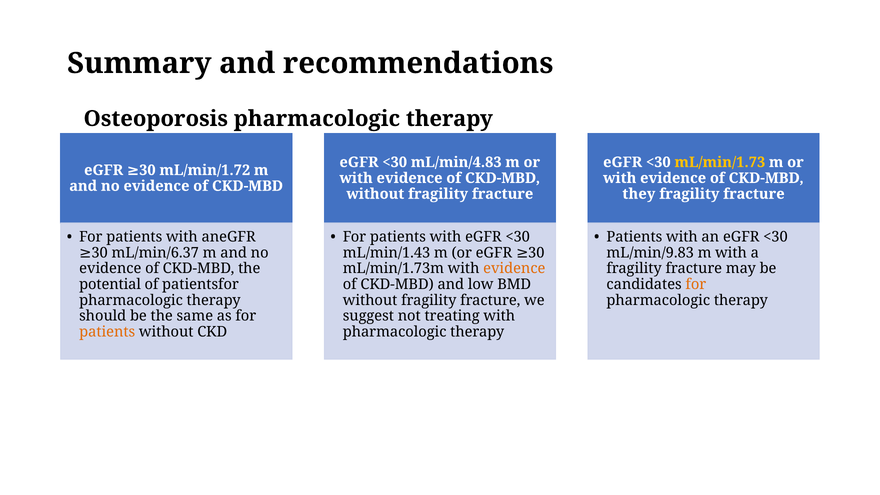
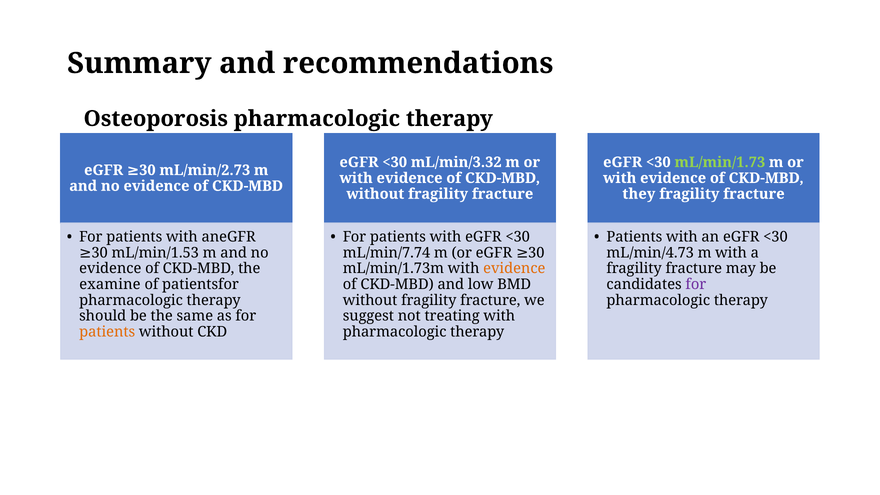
mL/min/4.83: mL/min/4.83 -> mL/min/3.32
mL/min/1.73 colour: yellow -> light green
mL/min/1.72: mL/min/1.72 -> mL/min/2.73
mL/min/6.37: mL/min/6.37 -> mL/min/1.53
mL/min/1.43: mL/min/1.43 -> mL/min/7.74
mL/min/9.83: mL/min/9.83 -> mL/min/4.73
potential: potential -> examine
for at (696, 284) colour: orange -> purple
